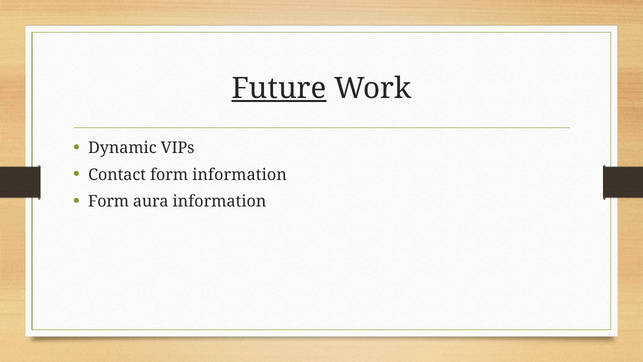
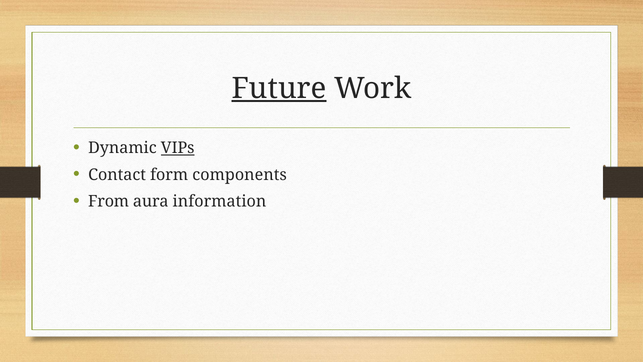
VIPs underline: none -> present
form information: information -> components
Form at (109, 201): Form -> From
